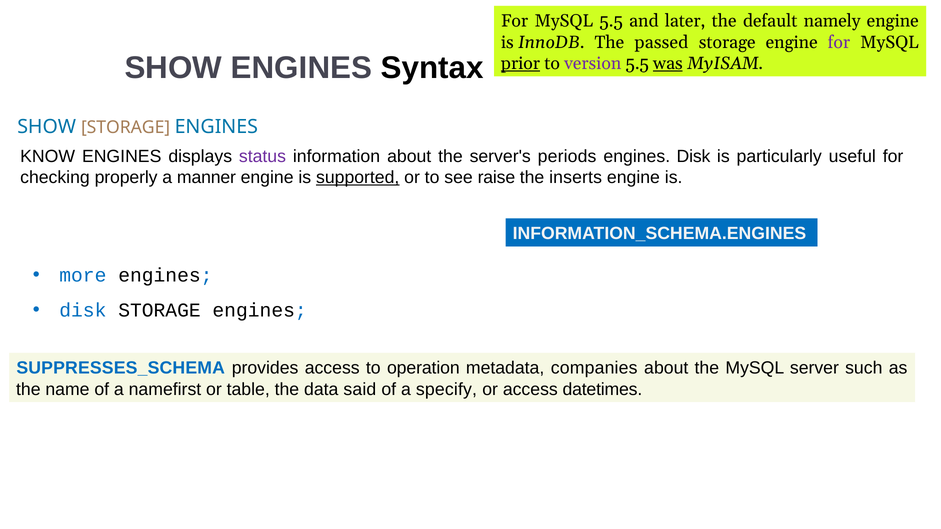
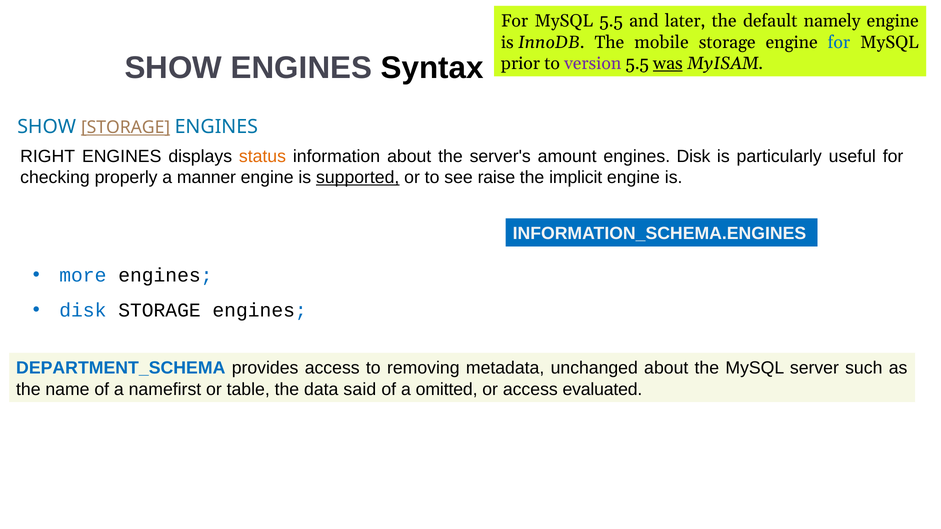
passed: passed -> mobile
for at (839, 42) colour: purple -> blue
prior underline: present -> none
STORAGE at (126, 127) underline: none -> present
KNOW: KNOW -> RIGHT
status colour: purple -> orange
periods: periods -> amount
inserts: inserts -> implicit
SUPPRESSES_SCHEMA: SUPPRESSES_SCHEMA -> DEPARTMENT_SCHEMA
operation: operation -> removing
companies: companies -> unchanged
specify: specify -> omitted
datetimes: datetimes -> evaluated
